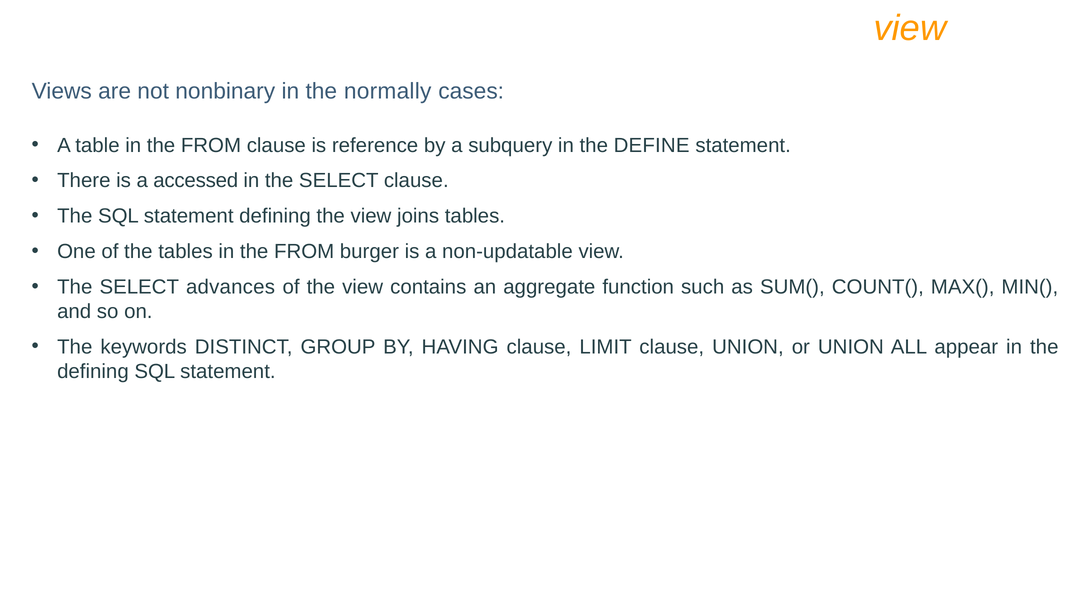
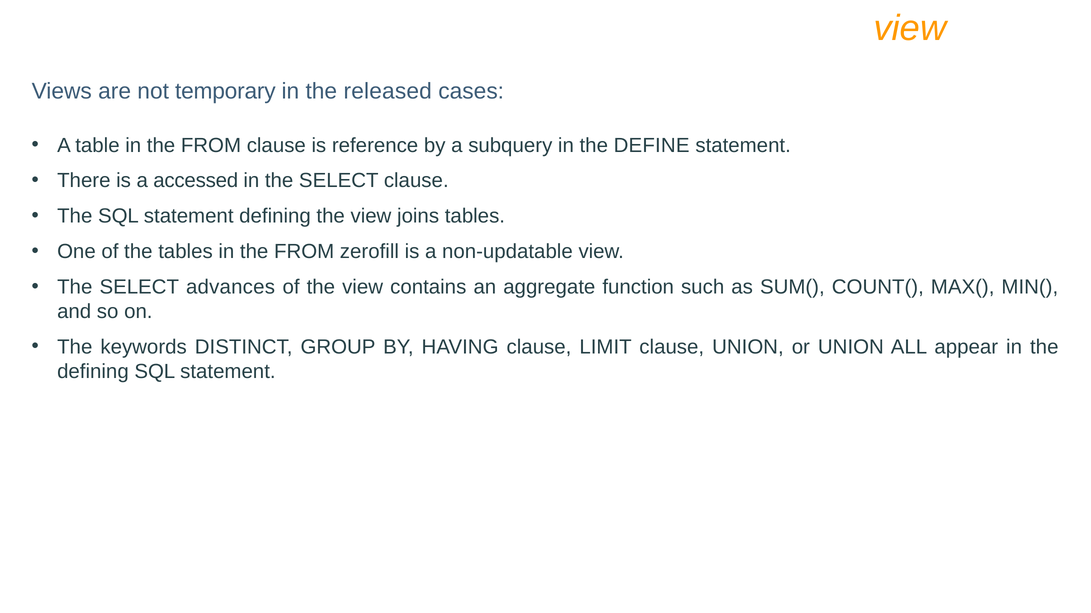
nonbinary: nonbinary -> temporary
normally: normally -> released
burger: burger -> zerofill
